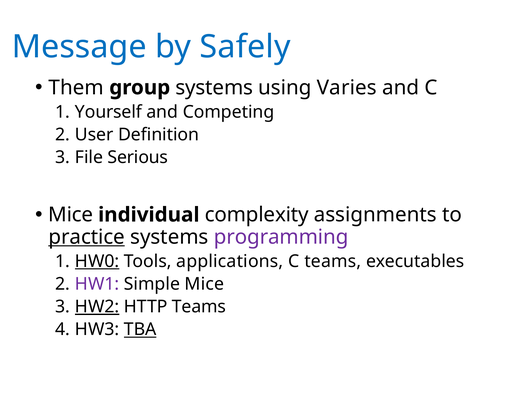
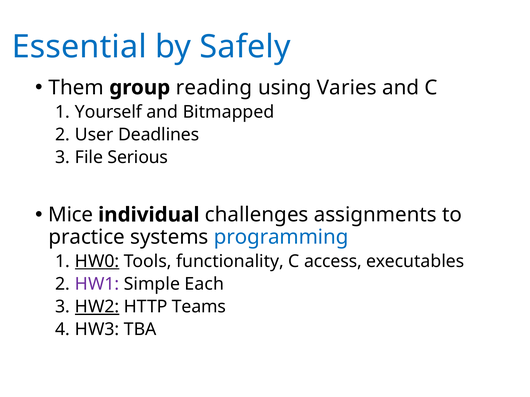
Message: Message -> Essential
group systems: systems -> reading
Competing: Competing -> Bitmapped
Definition: Definition -> Deadlines
complexity: complexity -> challenges
practice underline: present -> none
programming colour: purple -> blue
applications: applications -> functionality
C teams: teams -> access
Simple Mice: Mice -> Each
TBA underline: present -> none
